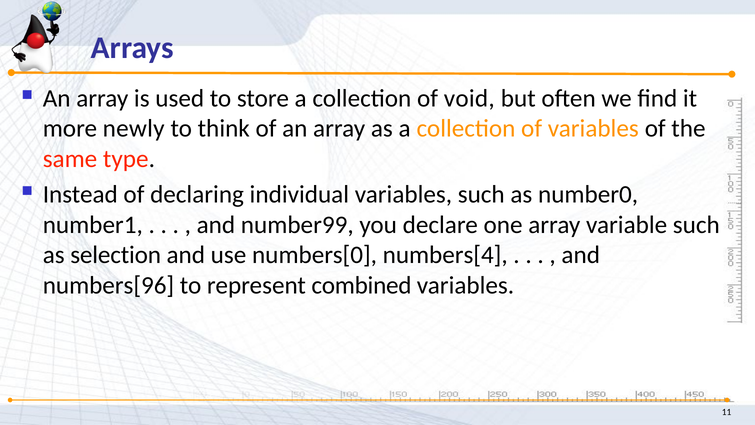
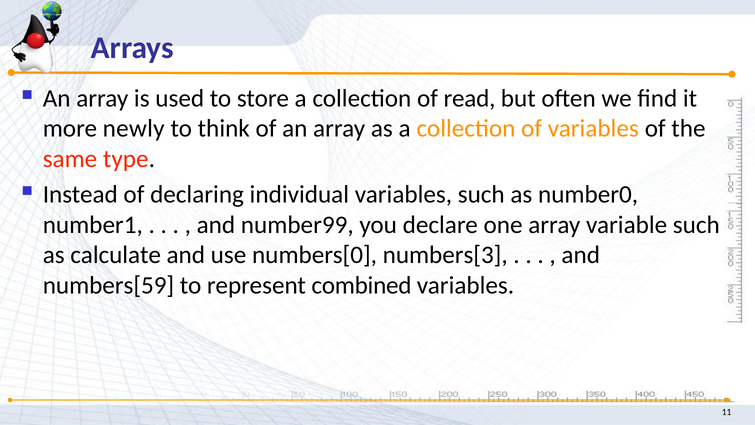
void: void -> read
selection: selection -> calculate
numbers[4: numbers[4 -> numbers[3
numbers[96: numbers[96 -> numbers[59
